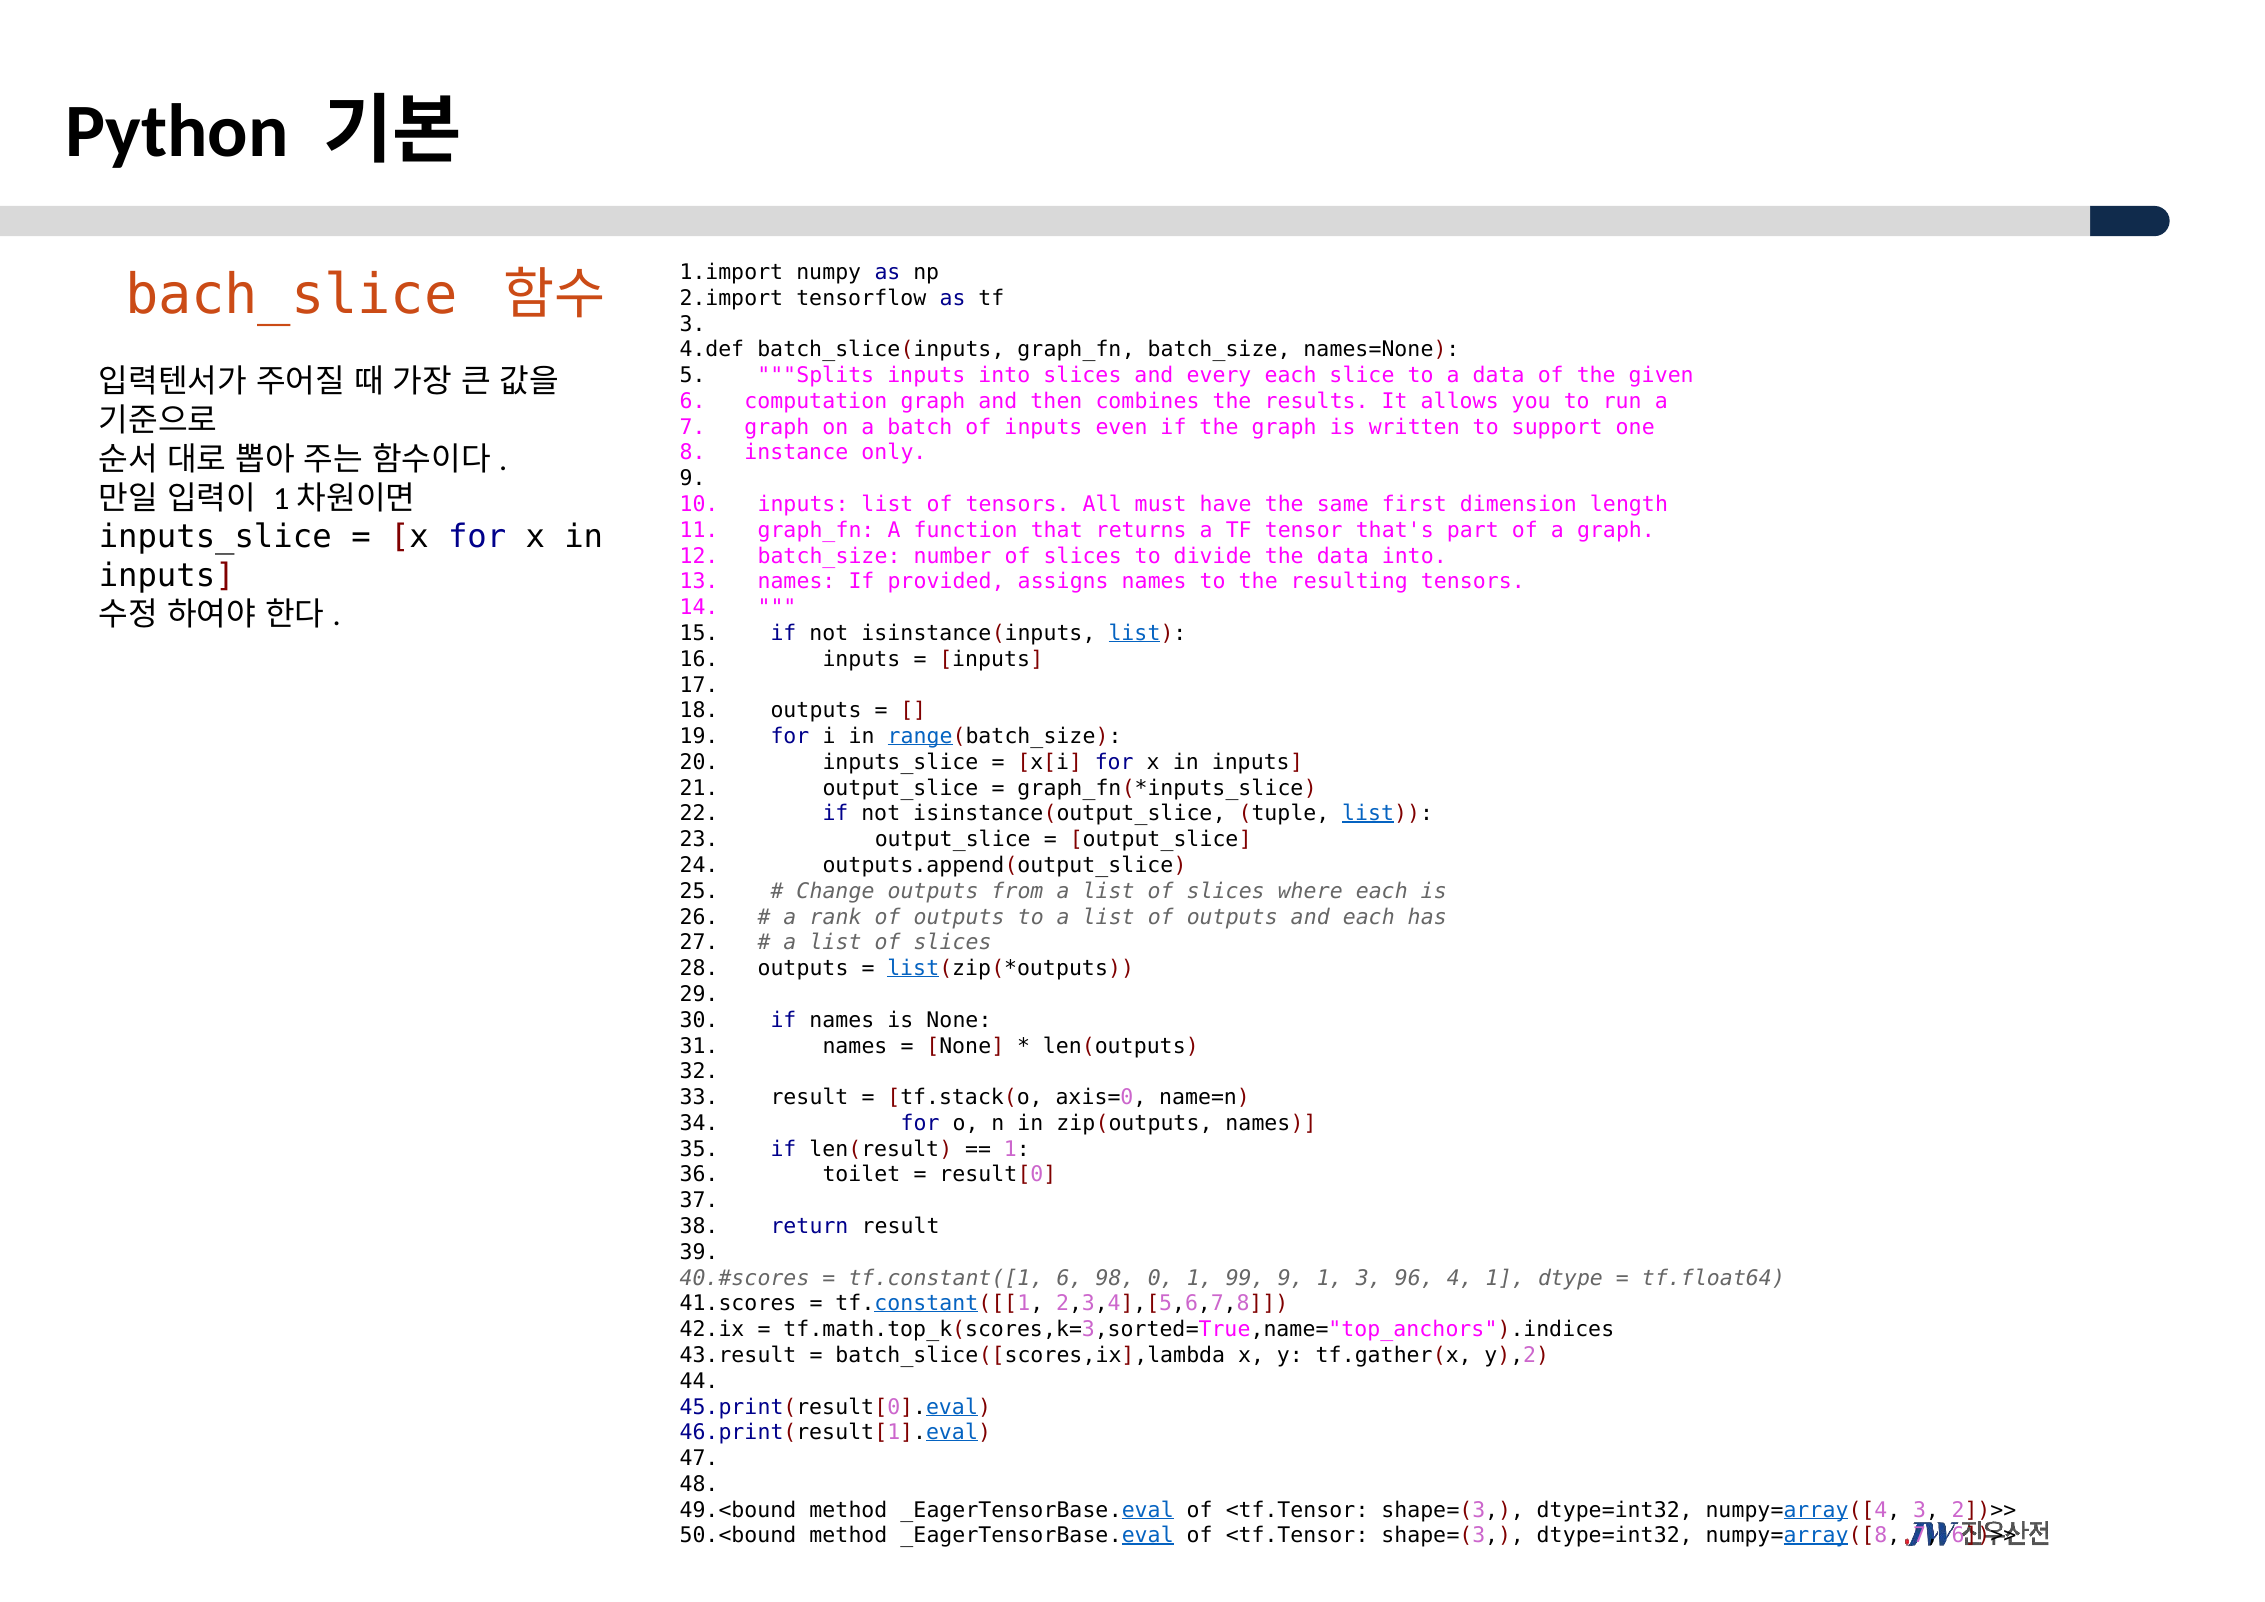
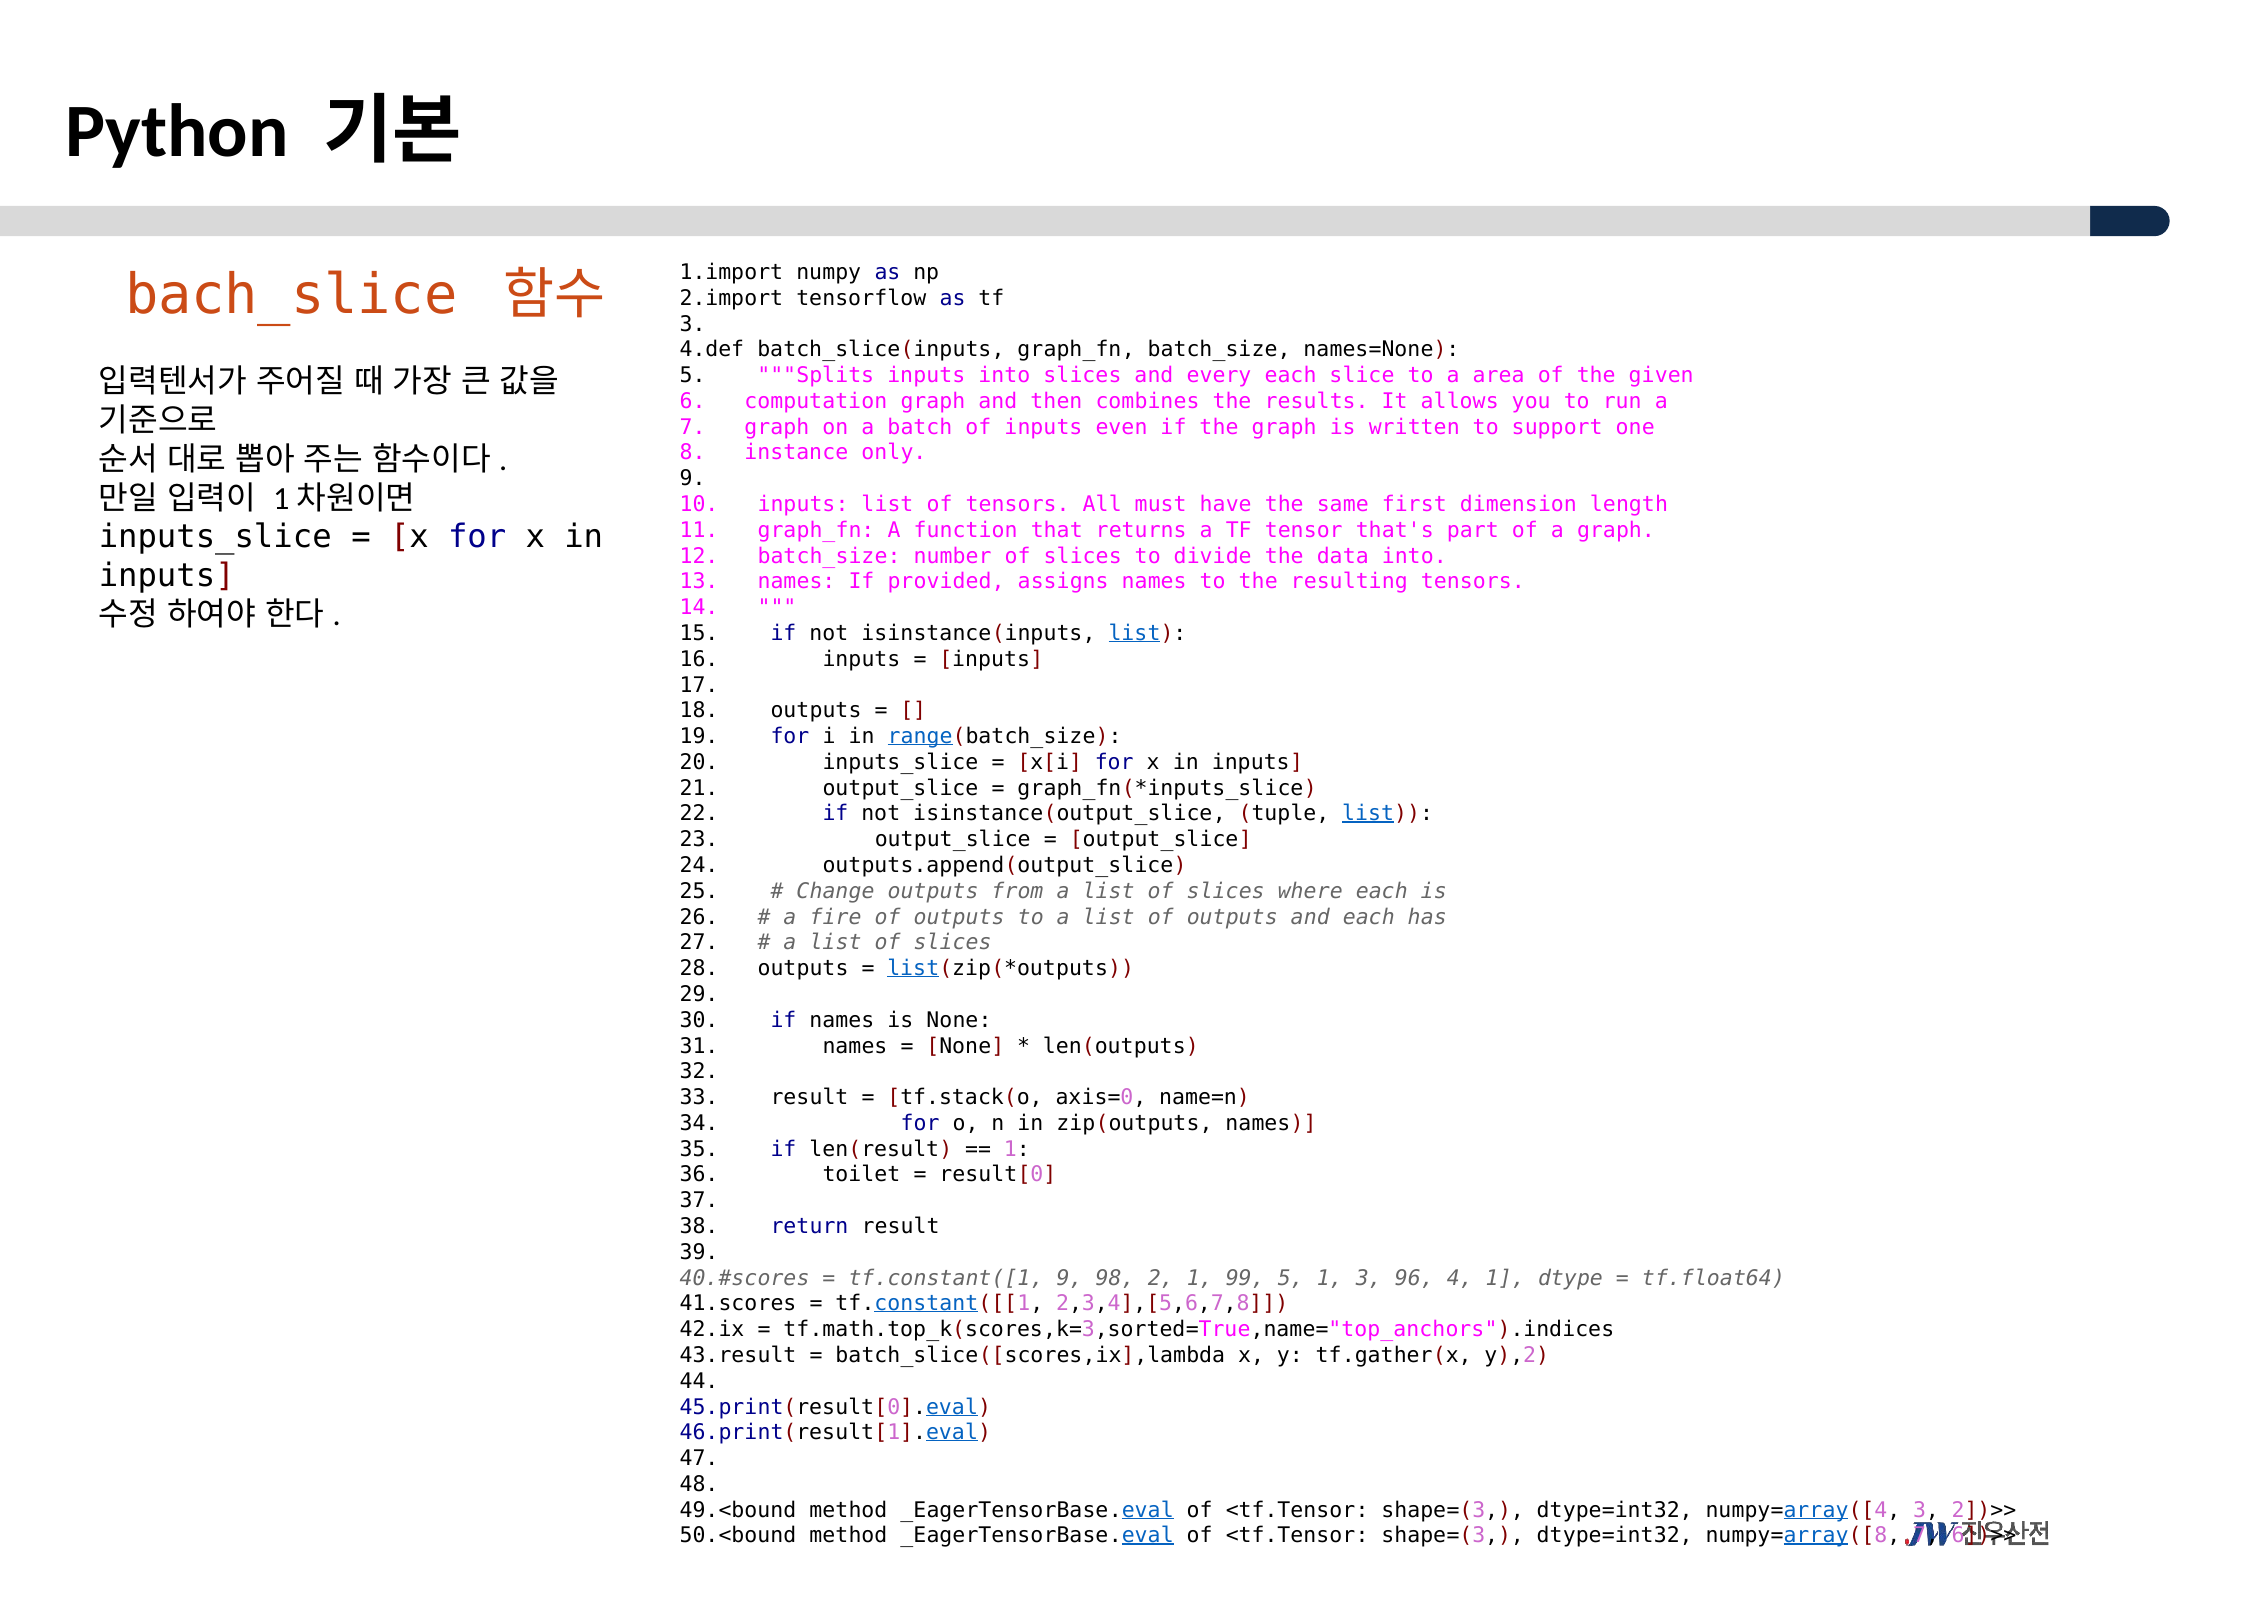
a data: data -> area
rank: rank -> fire
tf.constant([1 6: 6 -> 9
0: 0 -> 2
99 9: 9 -> 5
